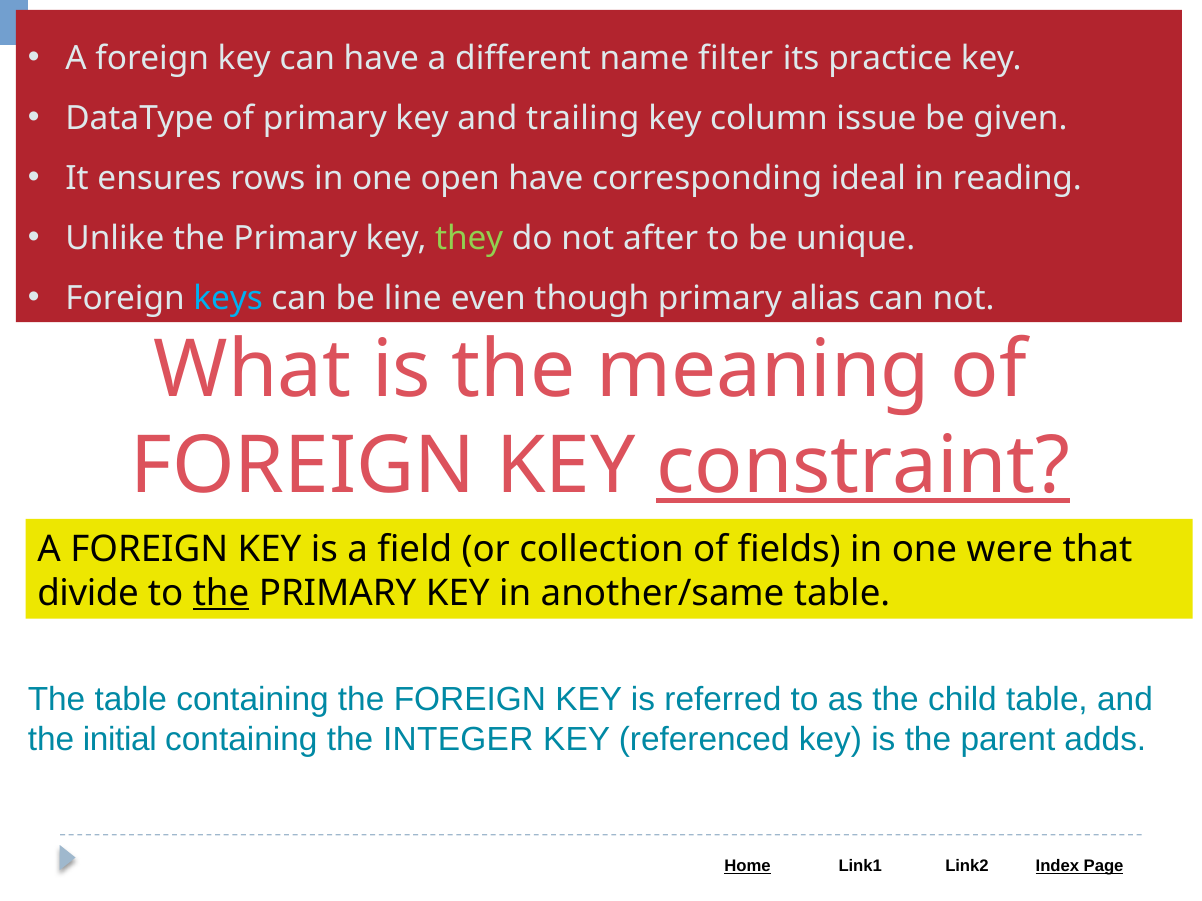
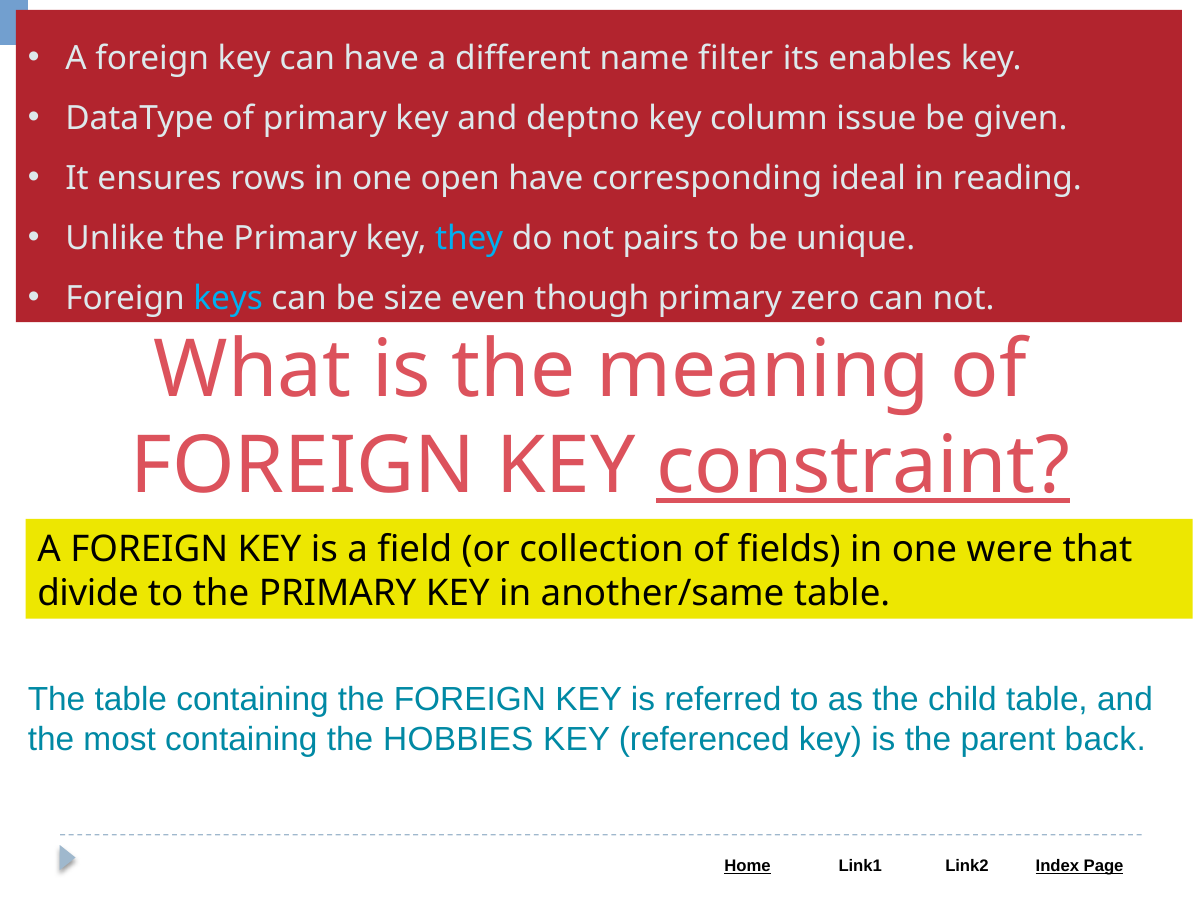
practice: practice -> enables
trailing: trailing -> deptno
they colour: light green -> light blue
after: after -> pairs
line: line -> size
alias: alias -> zero
the at (221, 594) underline: present -> none
initial: initial -> most
INTEGER: INTEGER -> HOBBIES
adds: adds -> back
